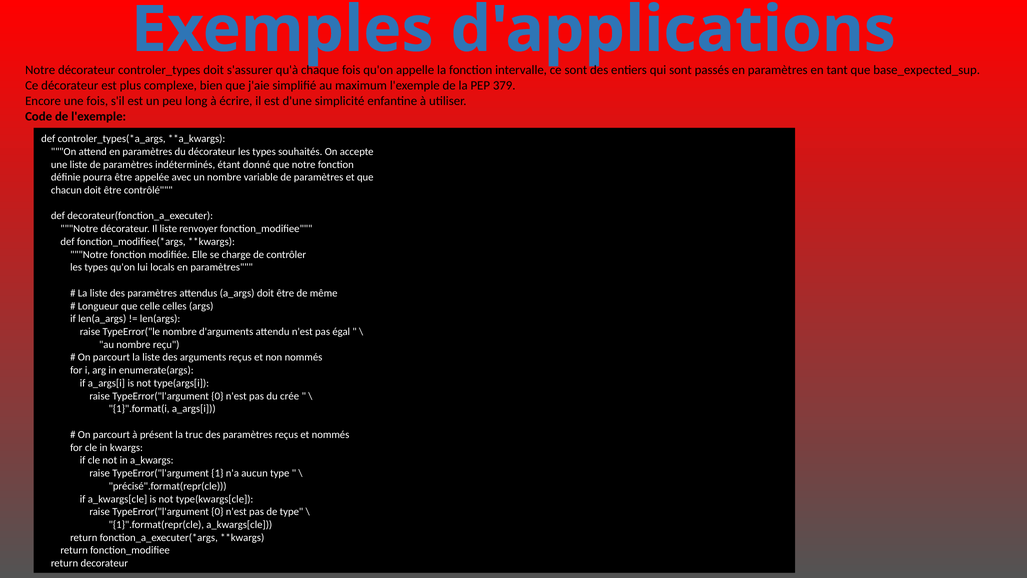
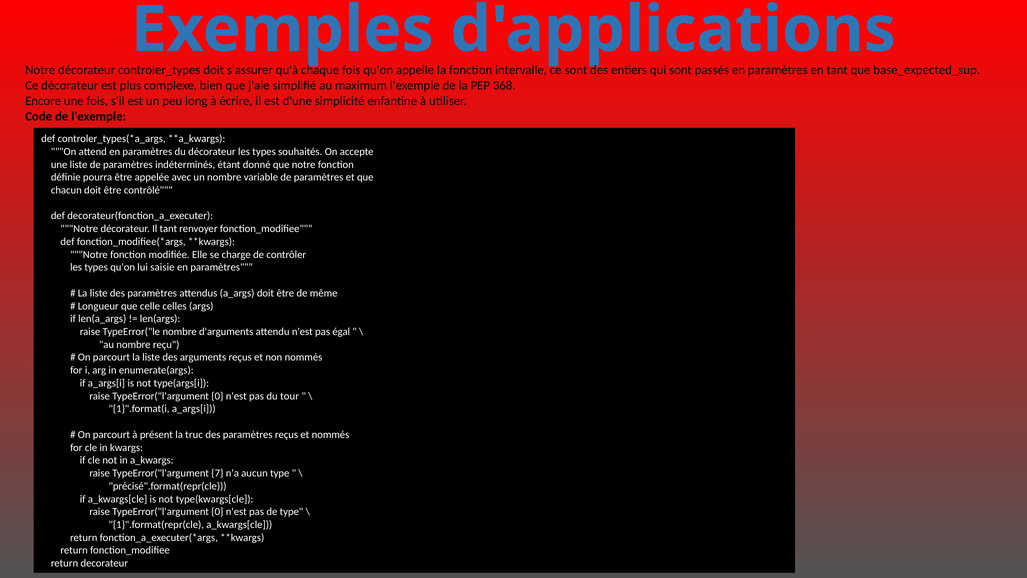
379: 379 -> 368
Il liste: liste -> tant
locals: locals -> saisie
crée: crée -> tour
1: 1 -> 7
